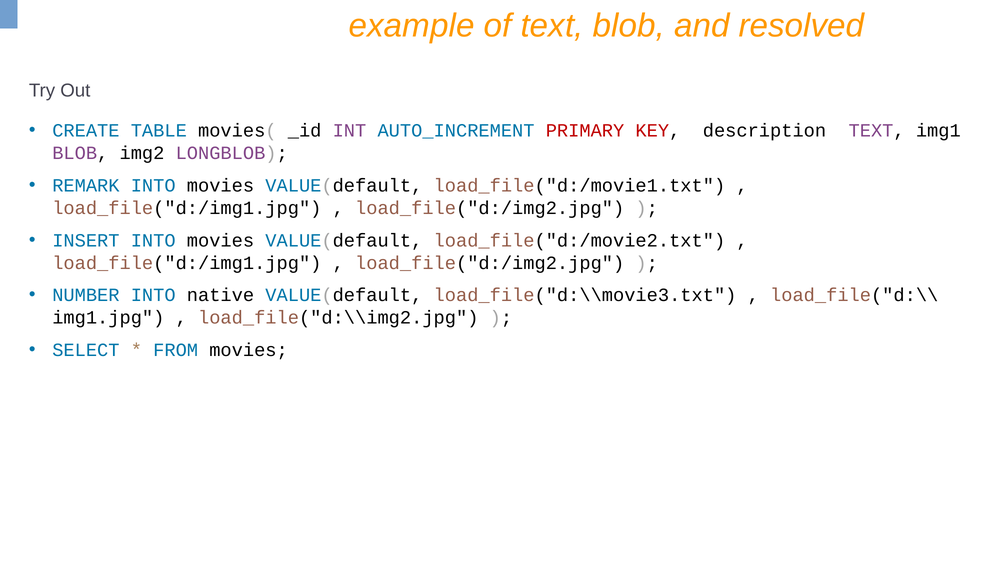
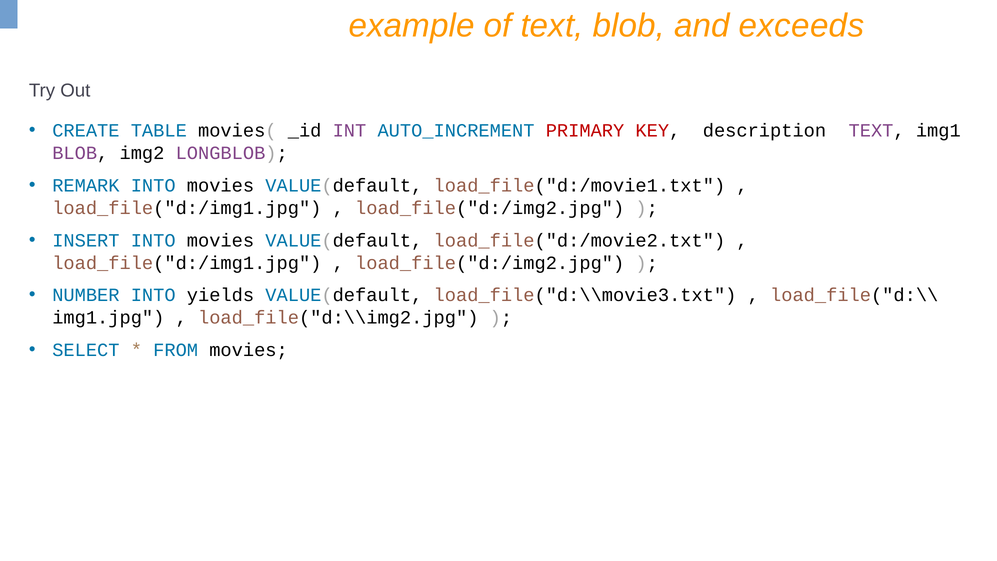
resolved: resolved -> exceeds
native: native -> yields
